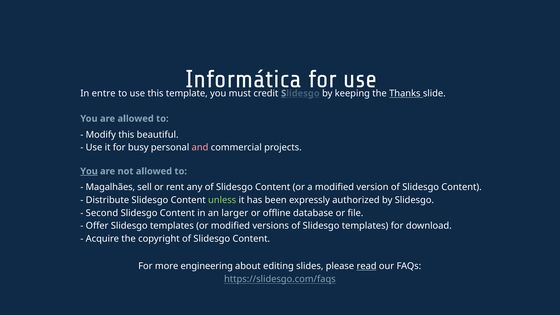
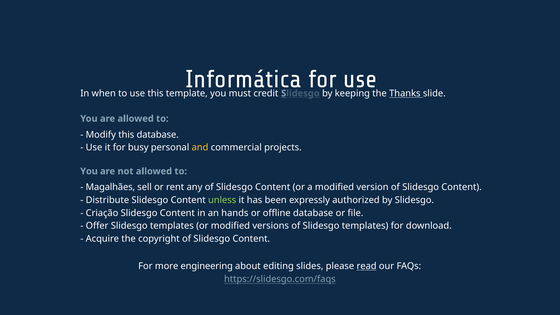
entre: entre -> when
this beautiful: beautiful -> database
and colour: pink -> yellow
You at (89, 171) underline: present -> none
Second: Second -> Criação
larger: larger -> hands
